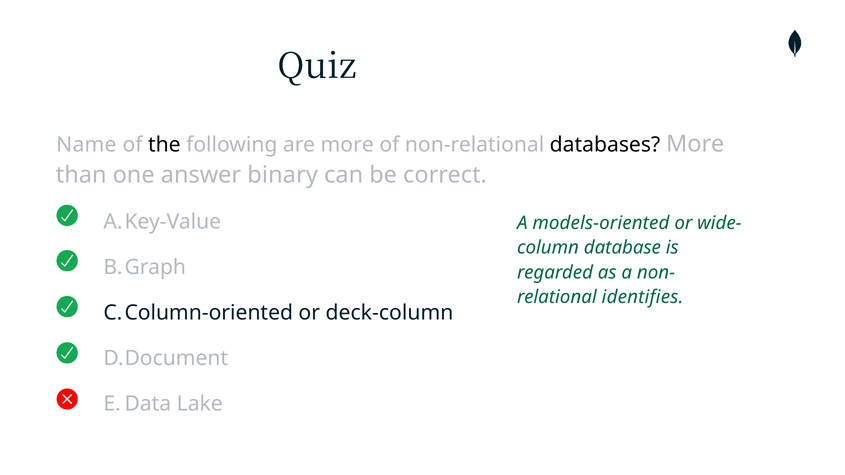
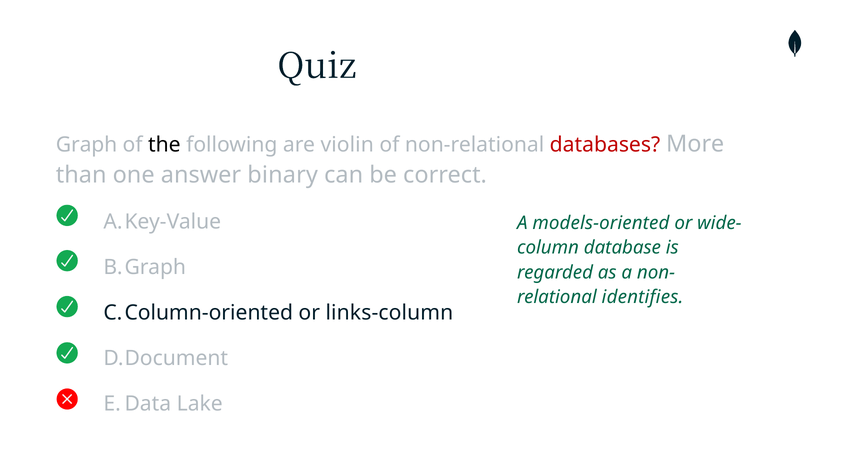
Name: Name -> Graph
are more: more -> violin
databases colour: black -> red
deck-column: deck-column -> links-column
